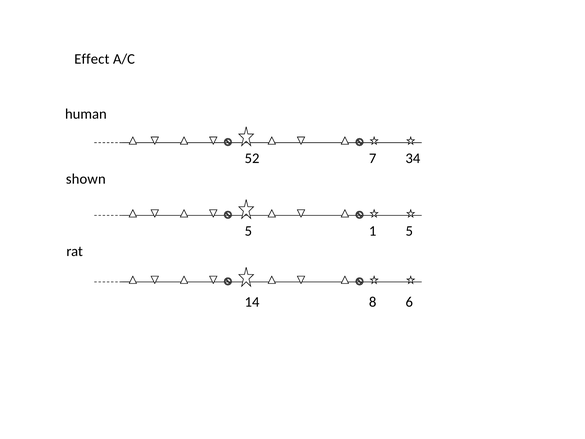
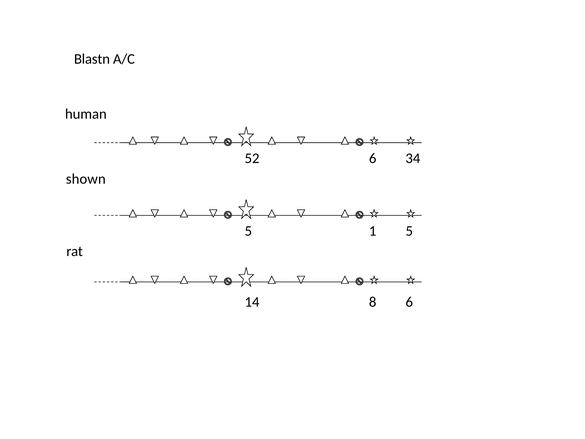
Effect: Effect -> Blastn
52 7: 7 -> 6
